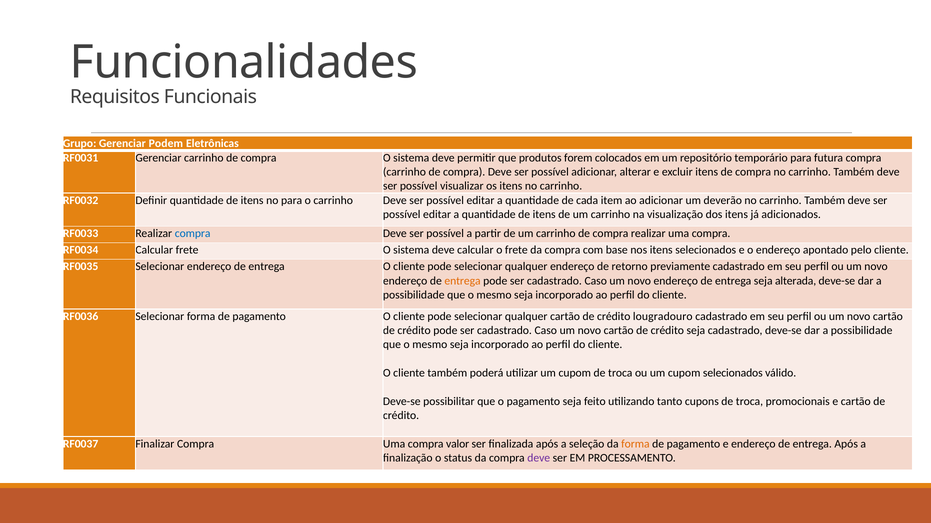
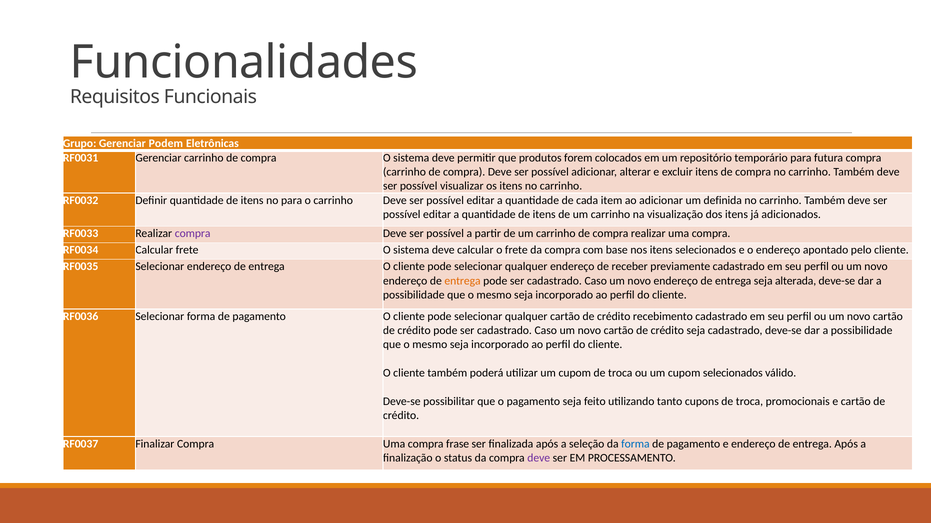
deverão: deverão -> definida
compra at (193, 234) colour: blue -> purple
retorno: retorno -> receber
lougradouro: lougradouro -> recebimento
valor: valor -> frase
forma at (635, 444) colour: orange -> blue
